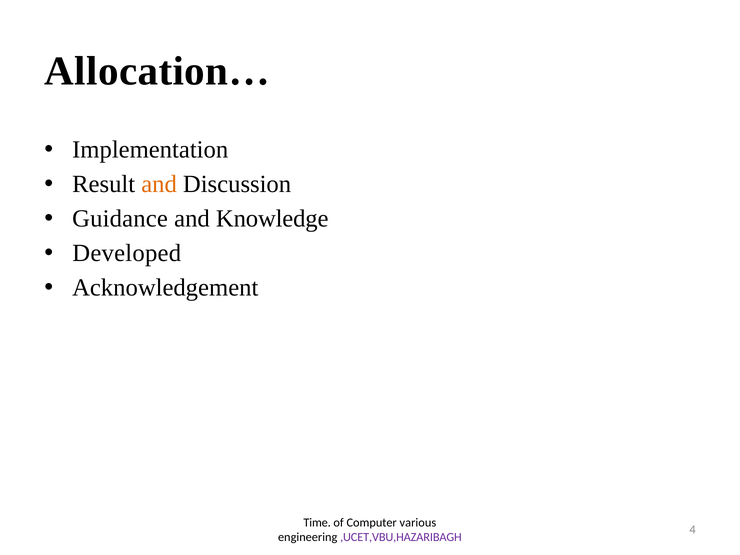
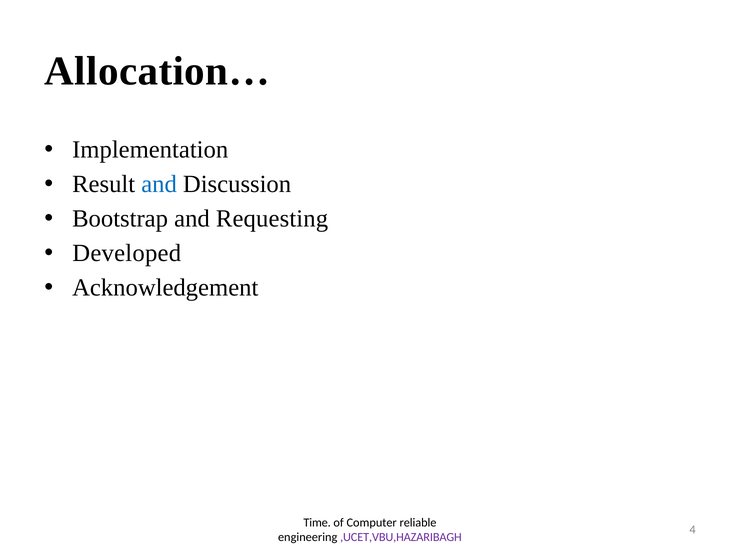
and at (159, 184) colour: orange -> blue
Guidance: Guidance -> Bootstrap
Knowledge: Knowledge -> Requesting
various: various -> reliable
